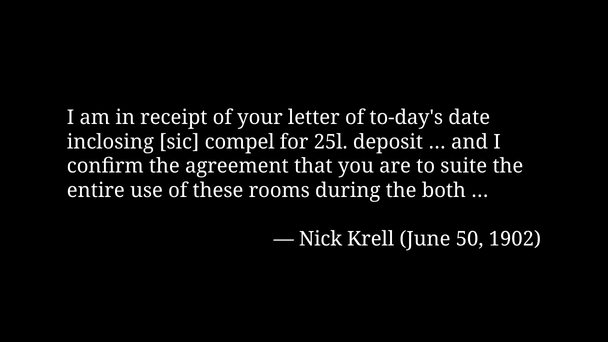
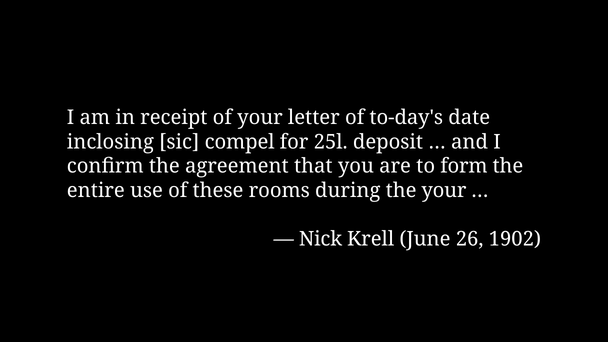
suite: suite -> form
the both: both -> your
50: 50 -> 26
